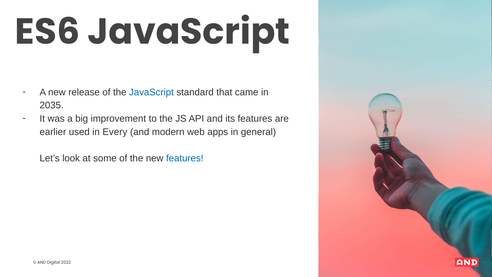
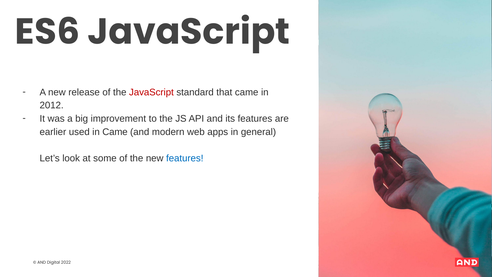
JavaScript at (151, 92) colour: blue -> red
2035: 2035 -> 2012
in Every: Every -> Came
